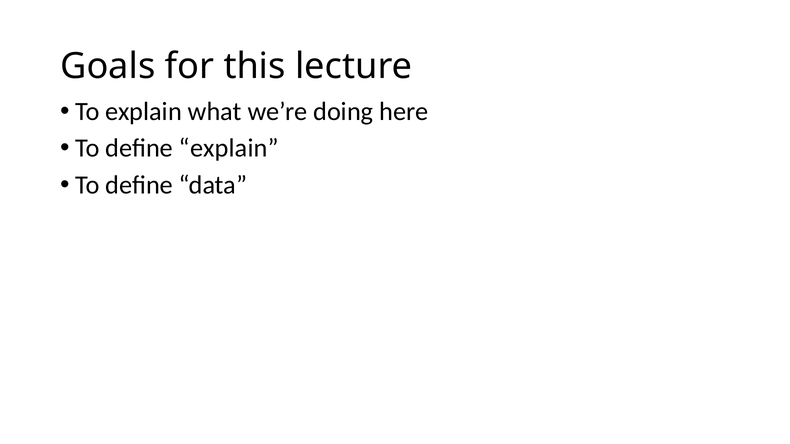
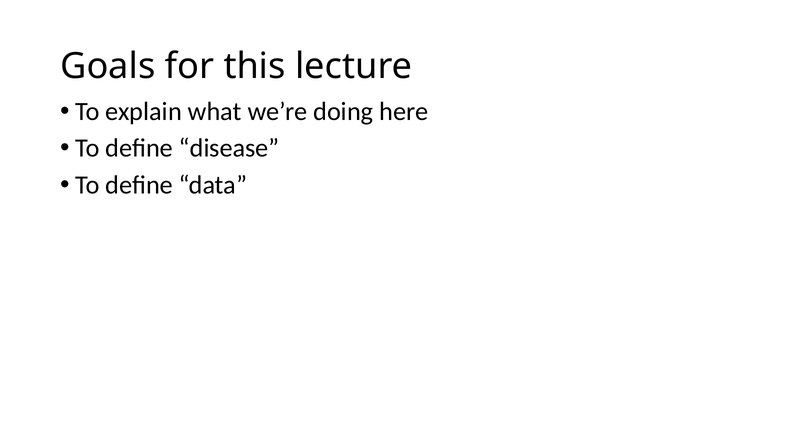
define explain: explain -> disease
